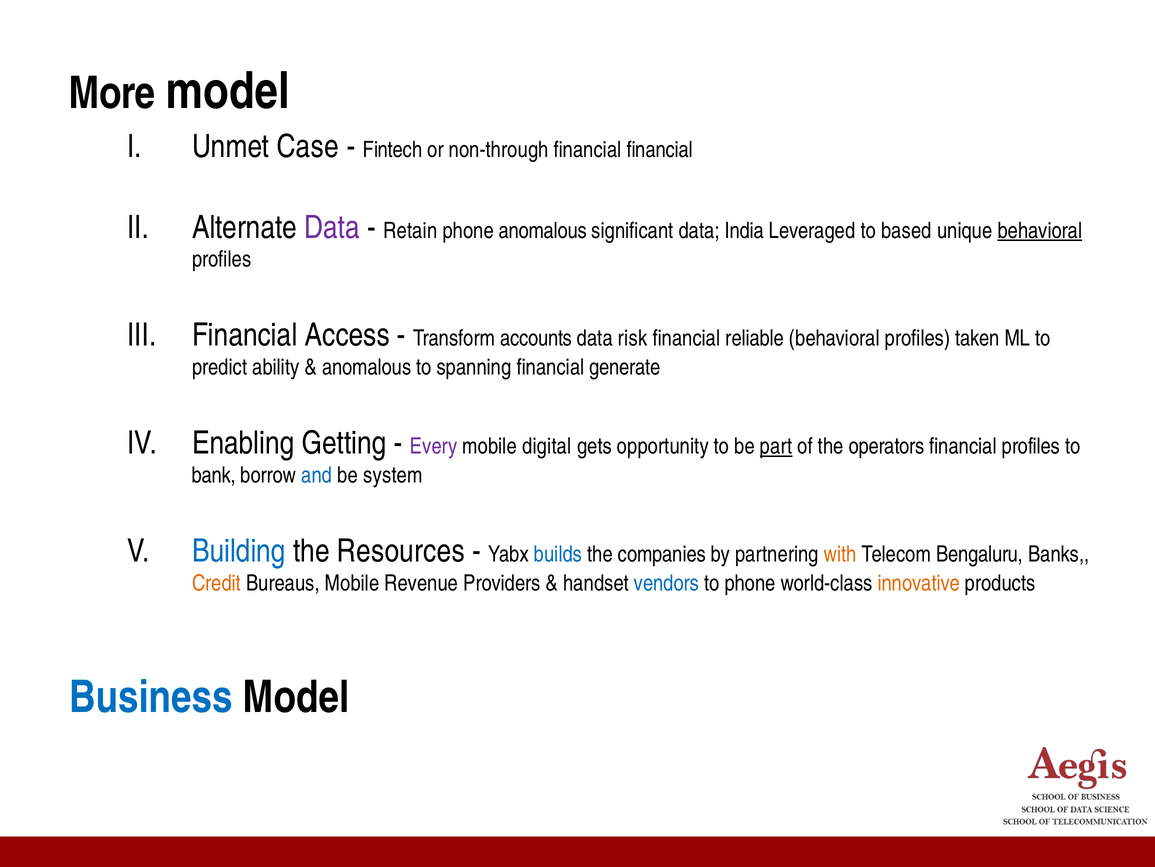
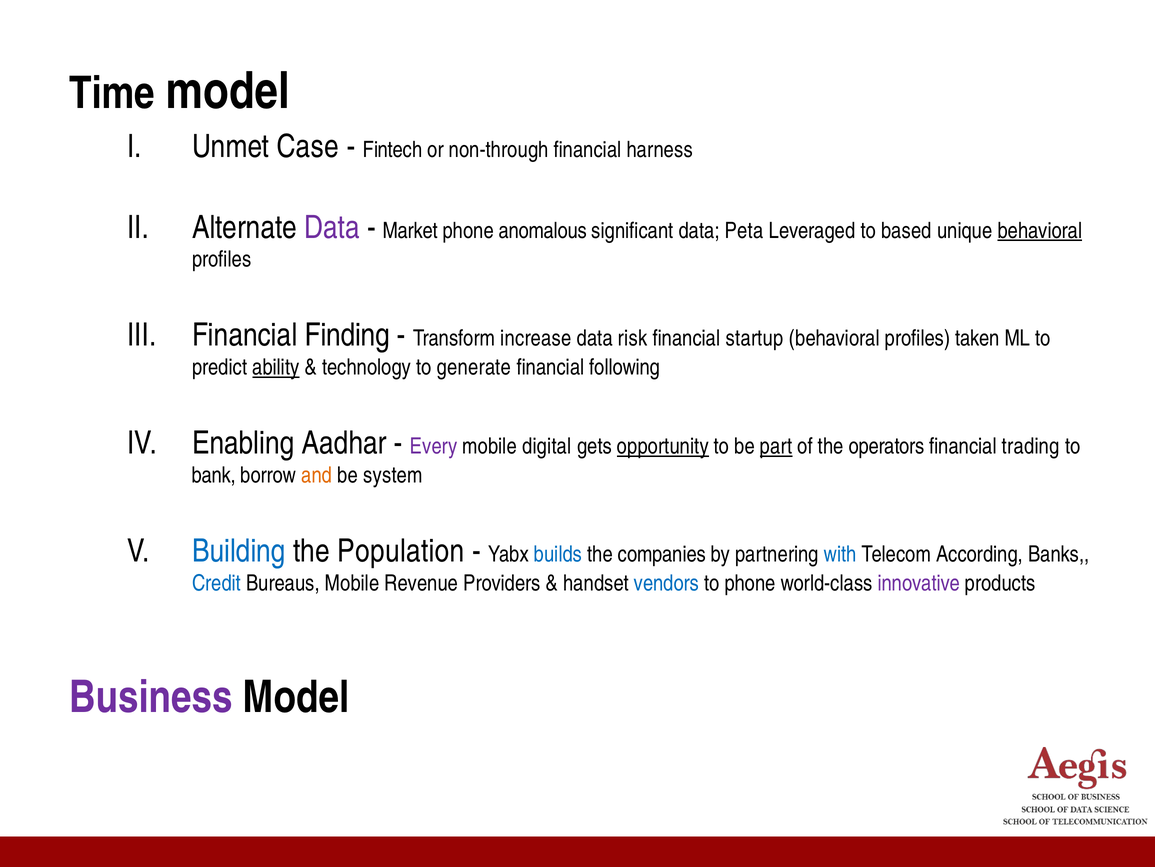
More: More -> Time
financial financial: financial -> harness
Retain: Retain -> Market
India: India -> Peta
Access: Access -> Finding
accounts: accounts -> increase
reliable: reliable -> startup
ability underline: none -> present
anomalous at (367, 367): anomalous -> technology
spanning: spanning -> generate
generate: generate -> following
Getting: Getting -> Aadhar
opportunity underline: none -> present
financial profiles: profiles -> trading
and colour: blue -> orange
Resources: Resources -> Population
with colour: orange -> blue
Bengaluru: Bengaluru -> According
Credit colour: orange -> blue
innovative colour: orange -> purple
Business colour: blue -> purple
